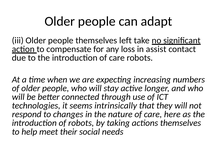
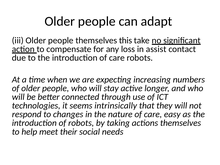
left: left -> this
here: here -> easy
